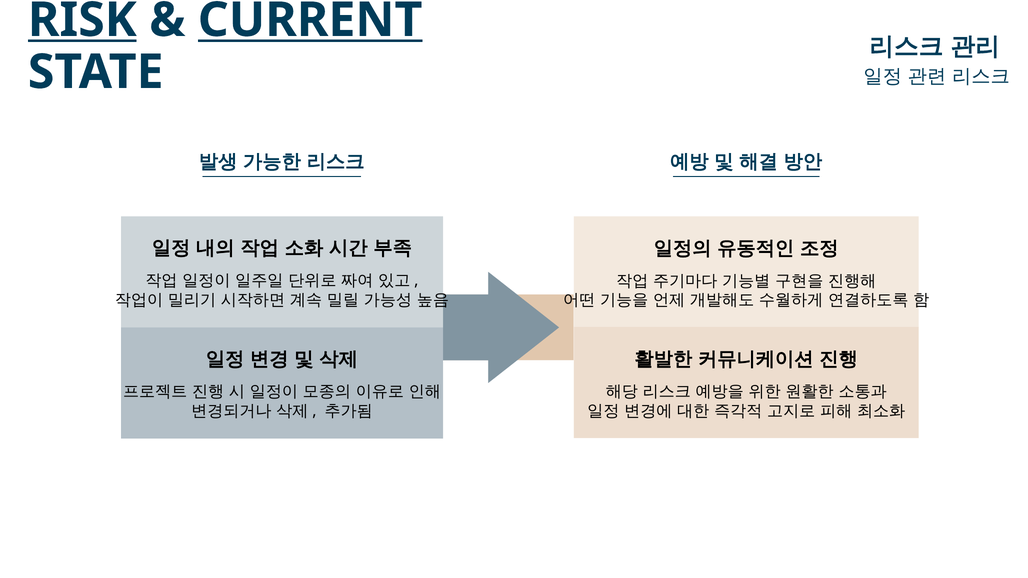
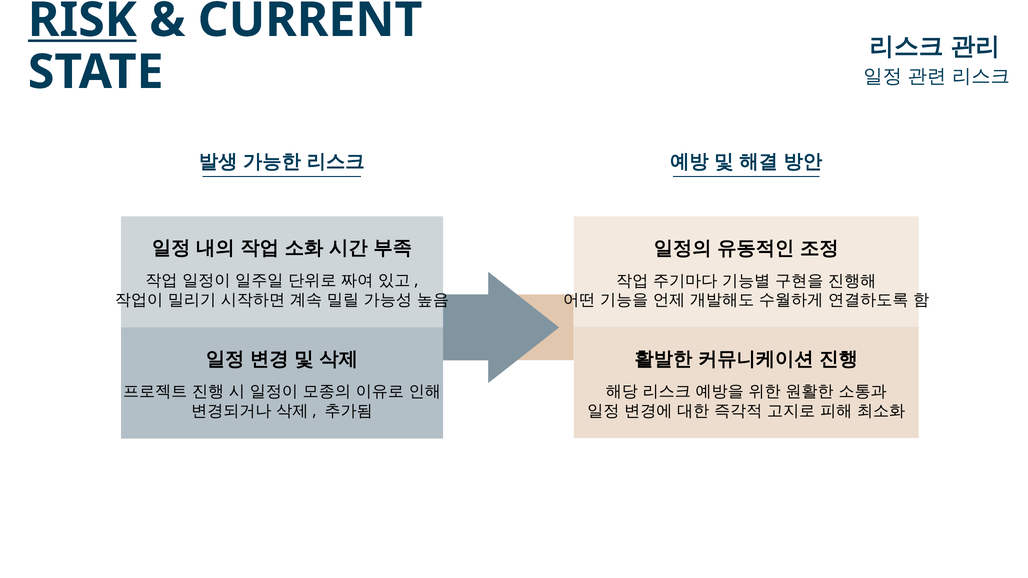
CURRENT underline: present -> none
